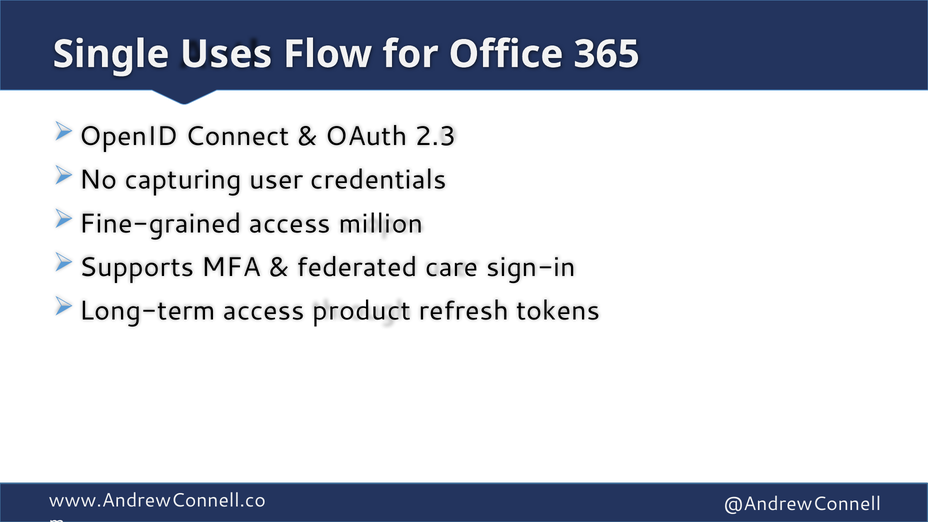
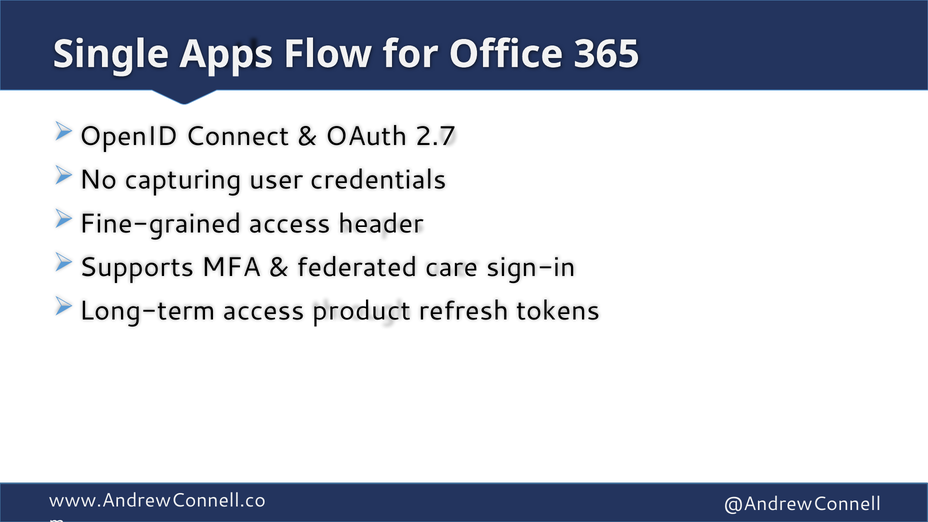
Uses: Uses -> Apps
2.3: 2.3 -> 2.7
million: million -> header
